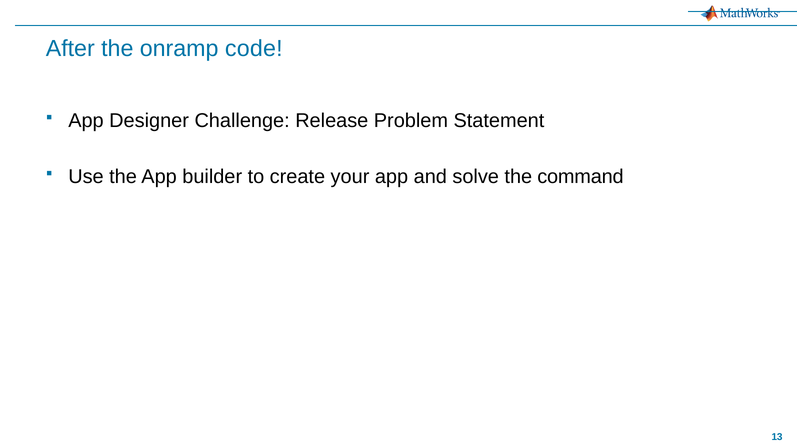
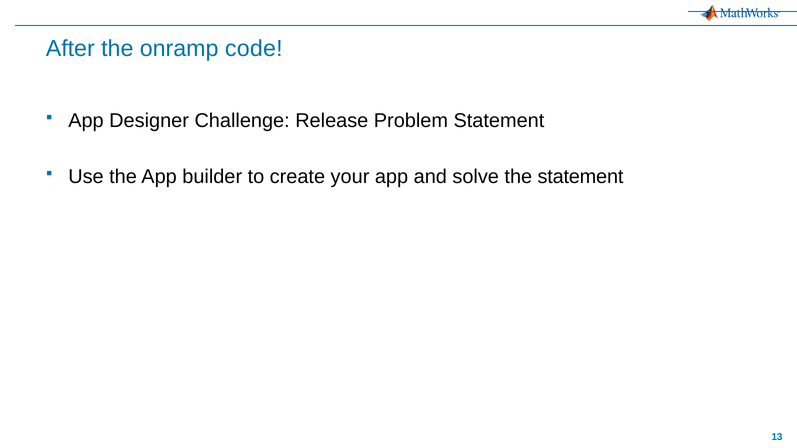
the command: command -> statement
